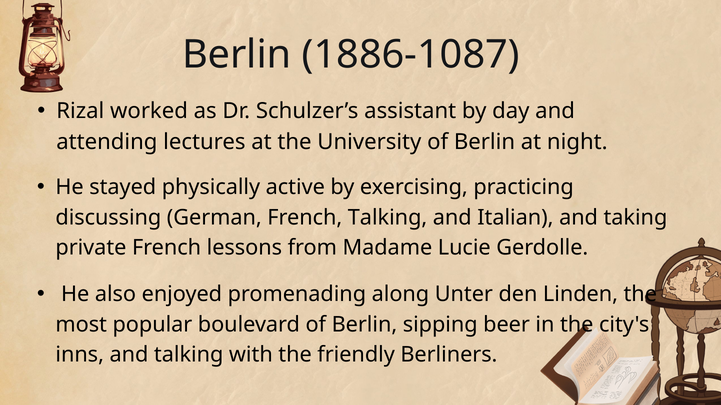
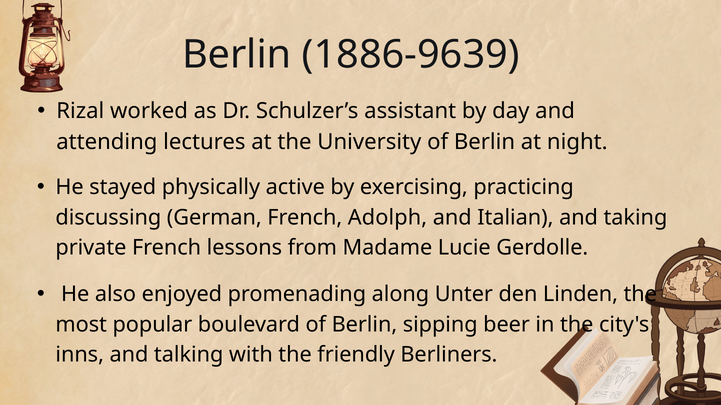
1886-1087: 1886-1087 -> 1886-9639
French Talking: Talking -> Adolph
